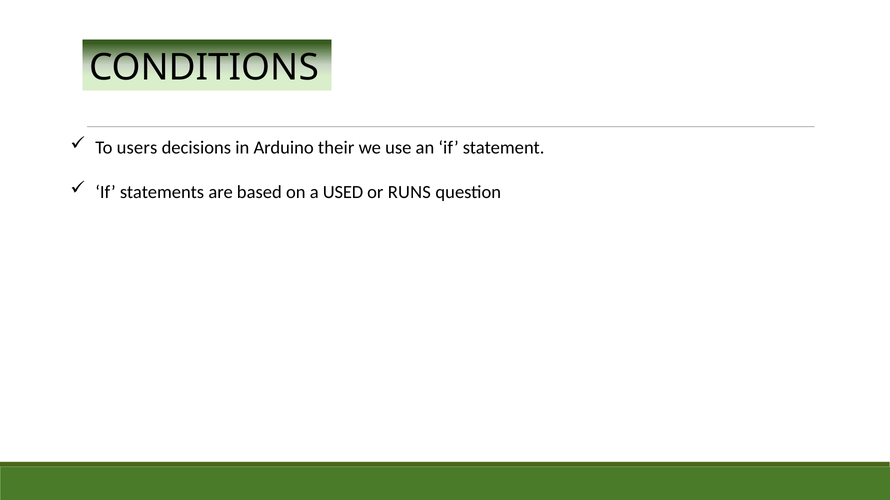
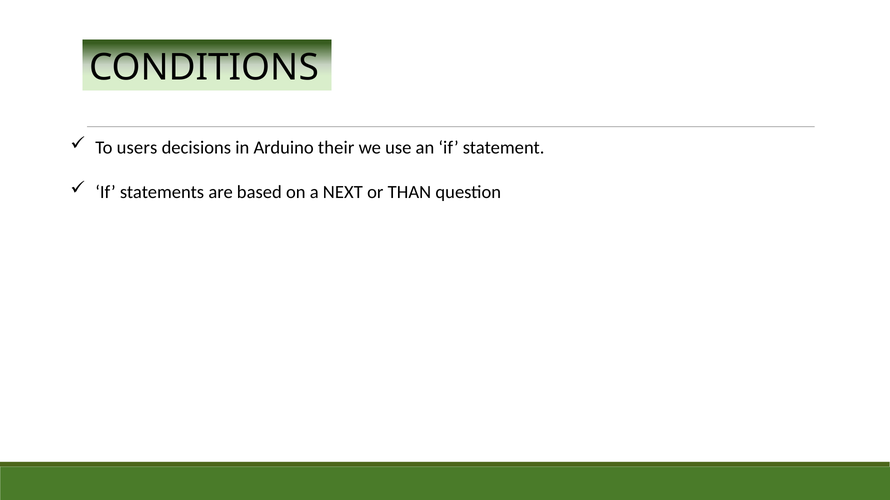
USED: USED -> NEXT
RUNS: RUNS -> THAN
